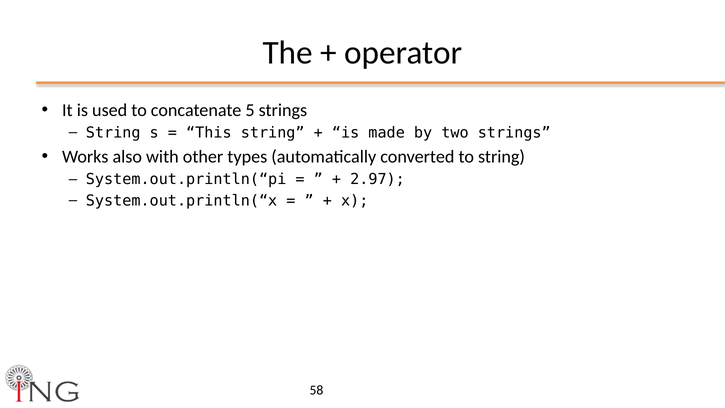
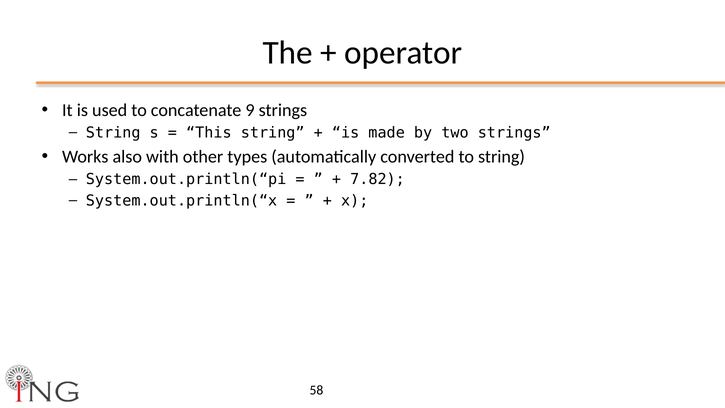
5: 5 -> 9
2.97: 2.97 -> 7.82
